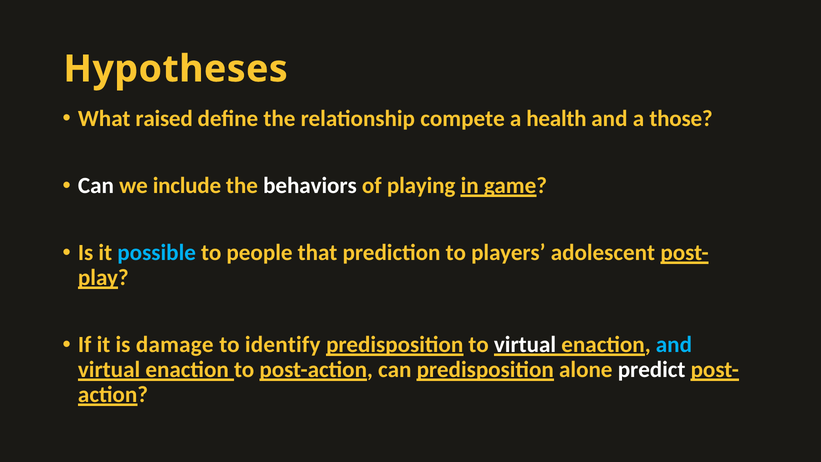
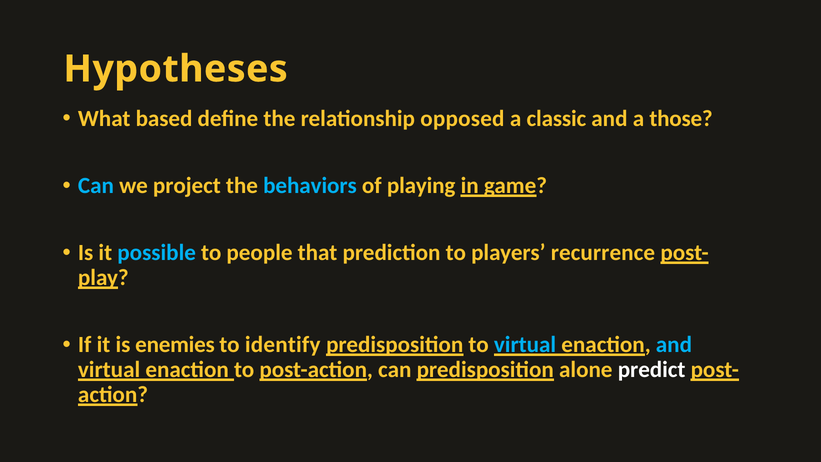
raised: raised -> based
compete: compete -> opposed
health: health -> classic
Can at (96, 186) colour: white -> light blue
include: include -> project
behaviors colour: white -> light blue
adolescent: adolescent -> recurrence
damage: damage -> enemies
virtual at (525, 345) colour: white -> light blue
